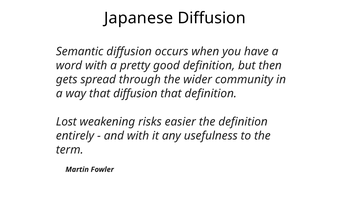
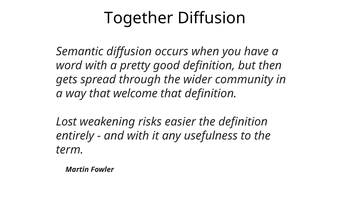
Japanese: Japanese -> Together
that diffusion: diffusion -> welcome
